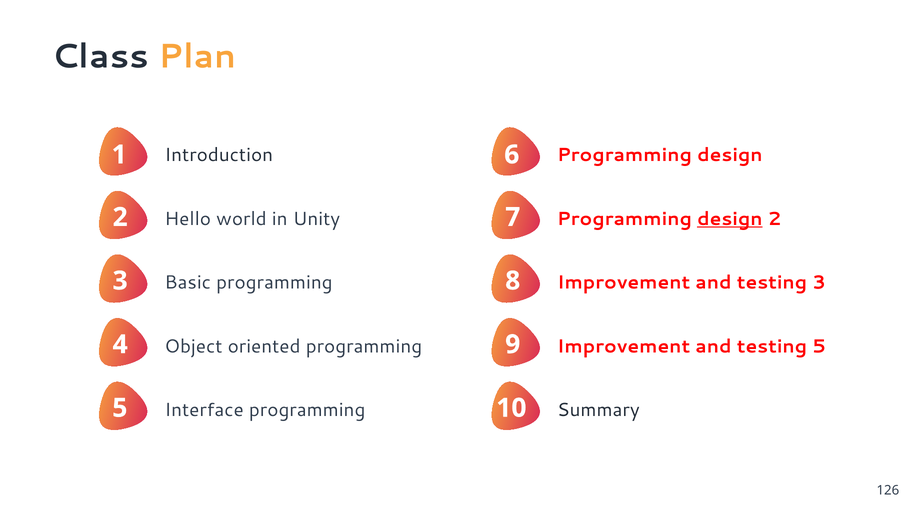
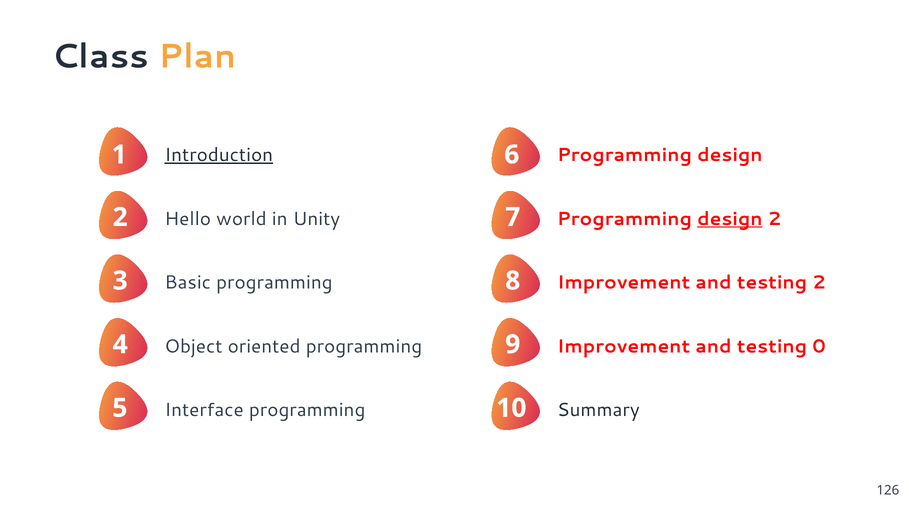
Introduction underline: none -> present
testing 3: 3 -> 2
testing 5: 5 -> 0
